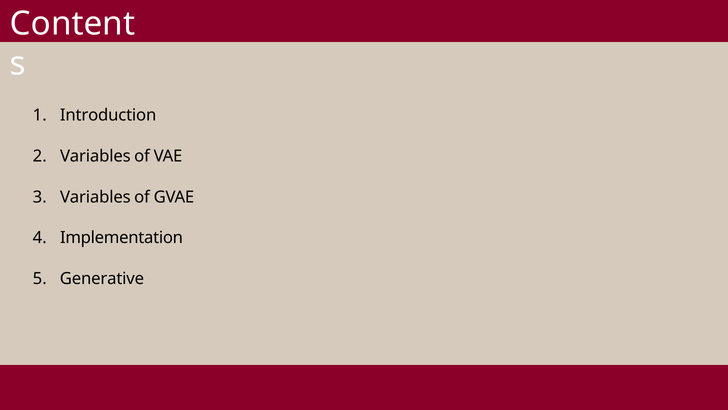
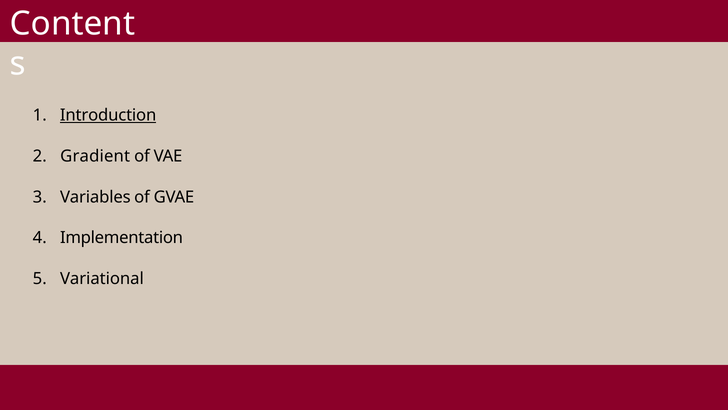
Introduction underline: none -> present
Variables at (95, 156): Variables -> Gradient
Generative: Generative -> Variational
